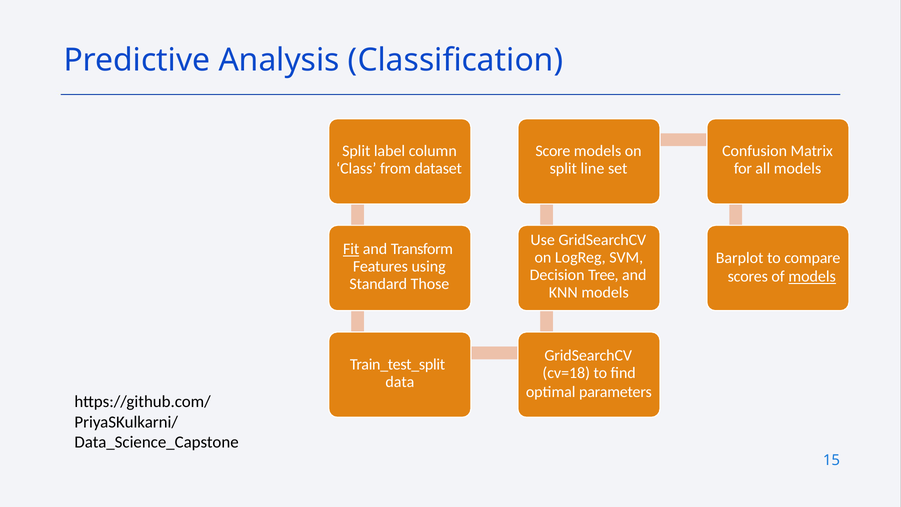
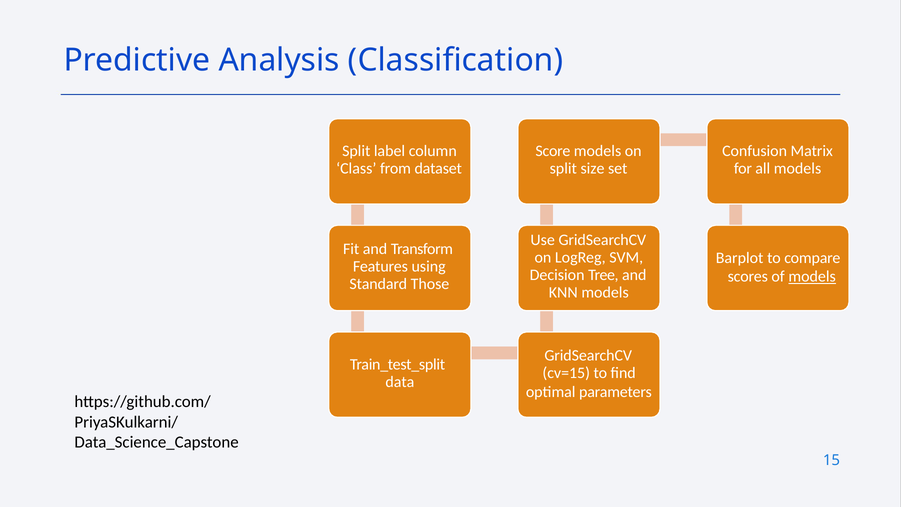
line: line -> size
Fit underline: present -> none
cv=18: cv=18 -> cv=15
